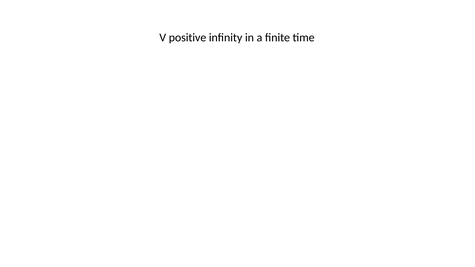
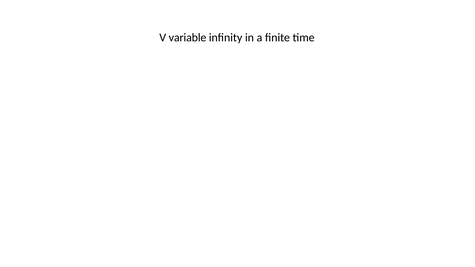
positive: positive -> variable
